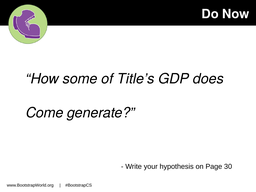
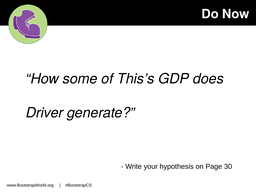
Title’s: Title’s -> This’s
Come: Come -> Driver
